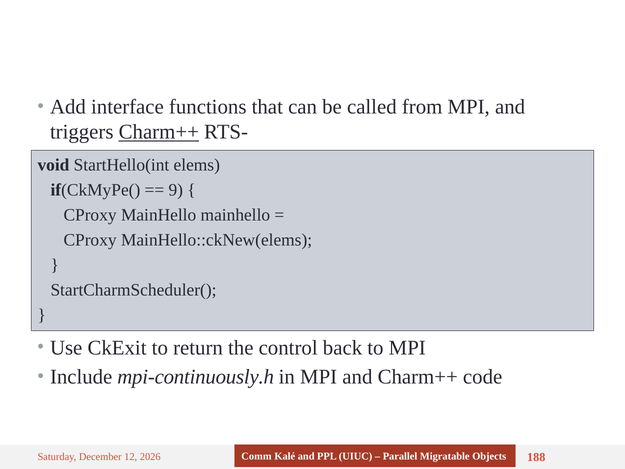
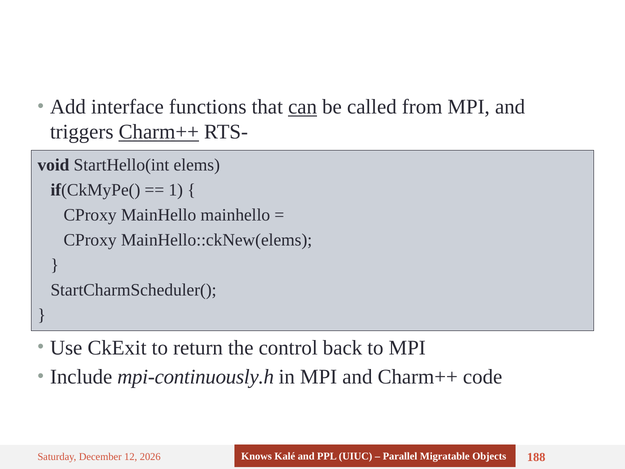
can underline: none -> present
9: 9 -> 1
Comm: Comm -> Knows
